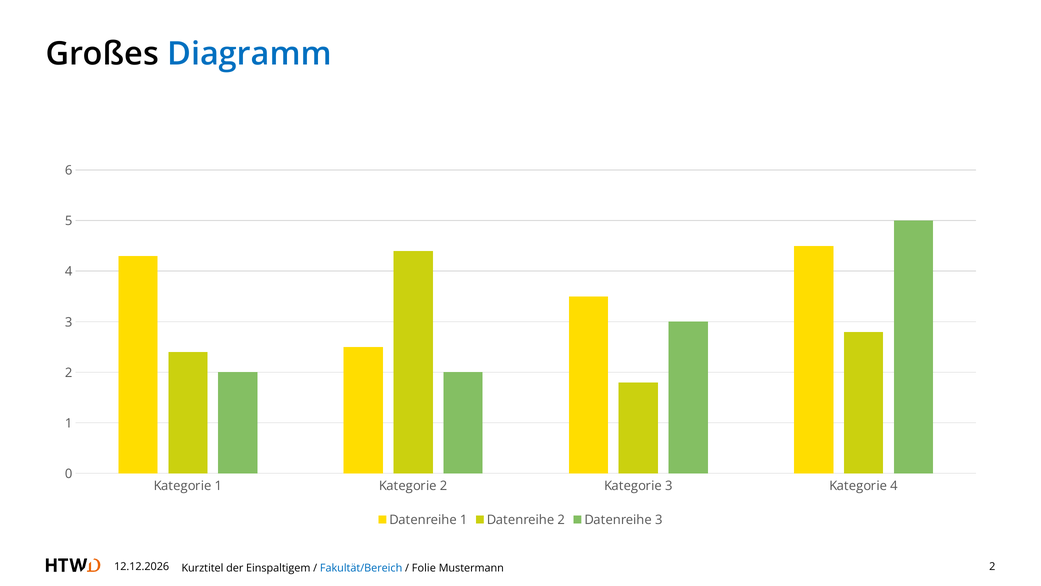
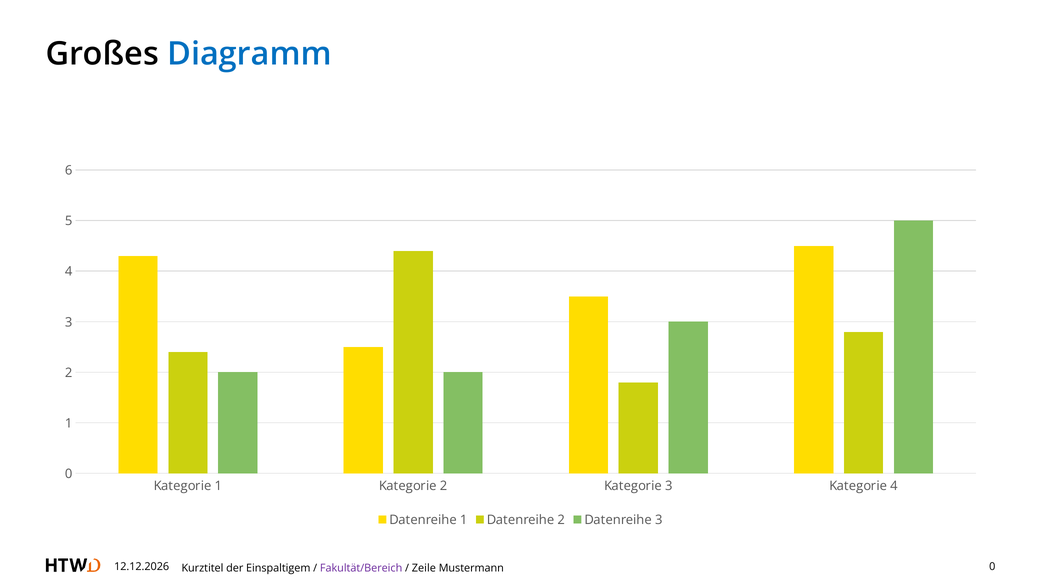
2 at (992, 566): 2 -> 0
Fakultät/Bereich colour: blue -> purple
Folie: Folie -> Zeile
